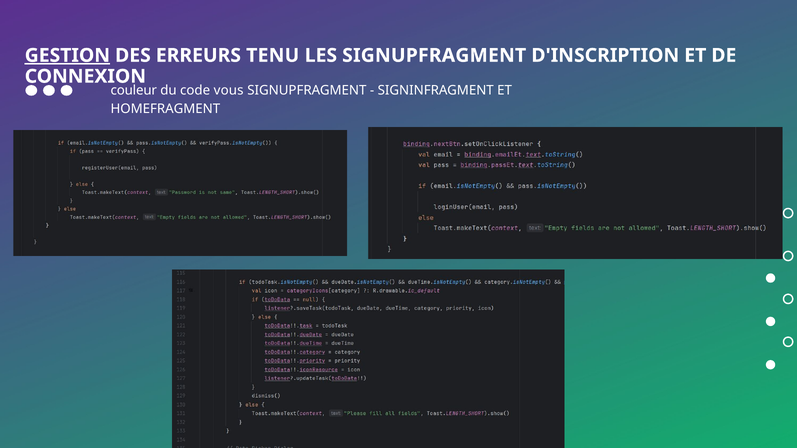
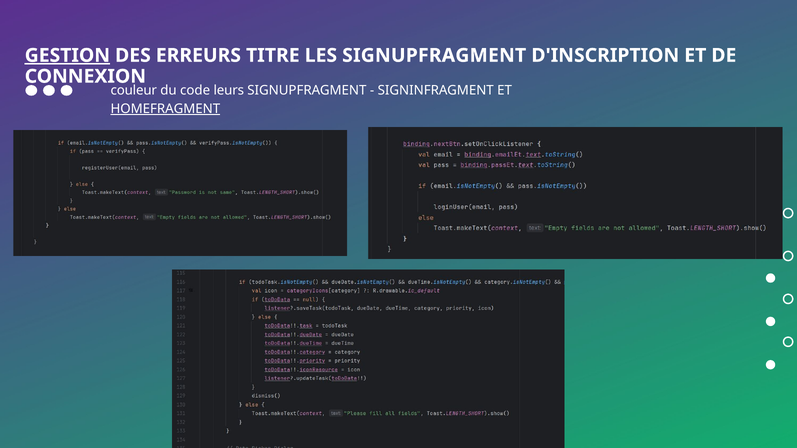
TENU: TENU -> TITRE
vous: vous -> leurs
HOMEFRAGMENT underline: none -> present
